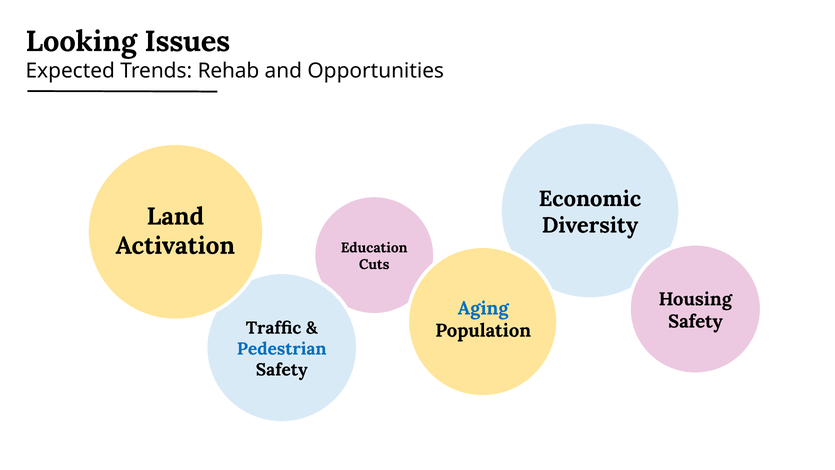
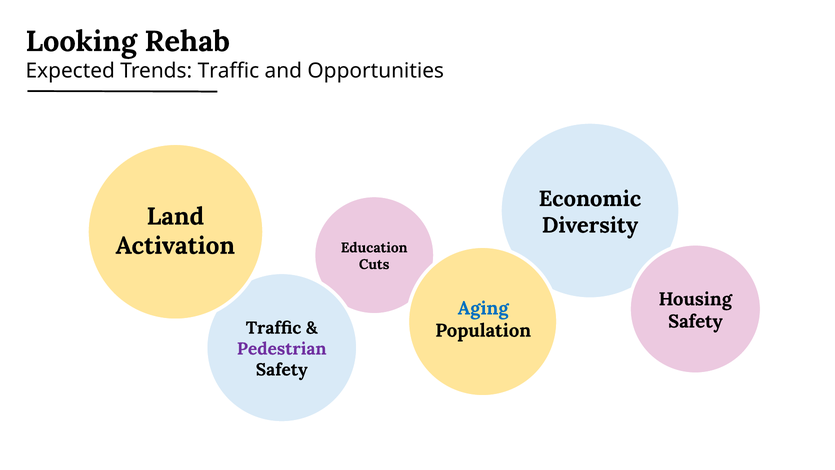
Issues: Issues -> Rehab
Trends Rehab: Rehab -> Traffic
Pedestrian colour: blue -> purple
